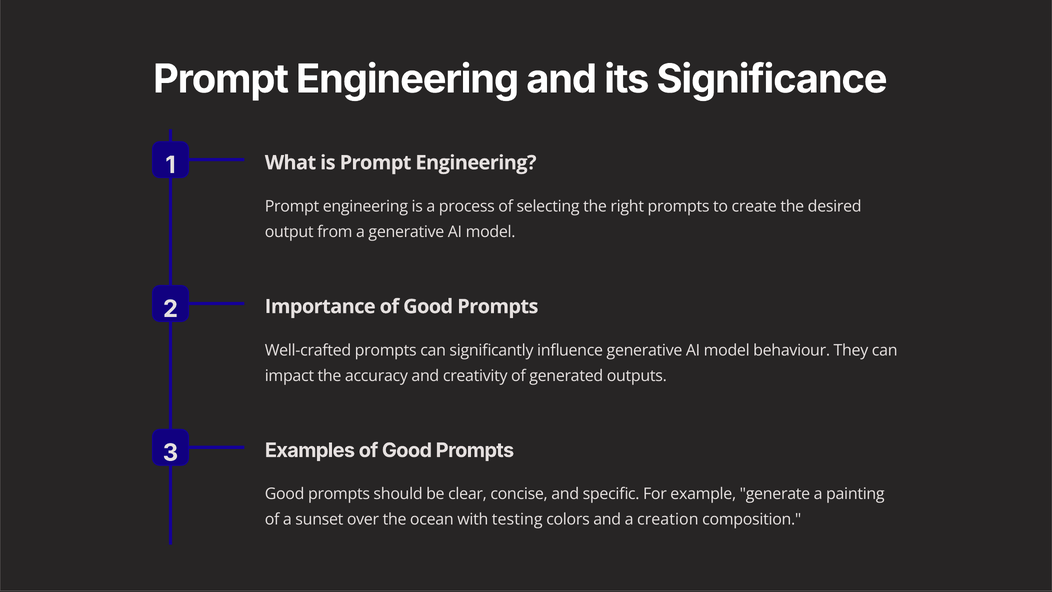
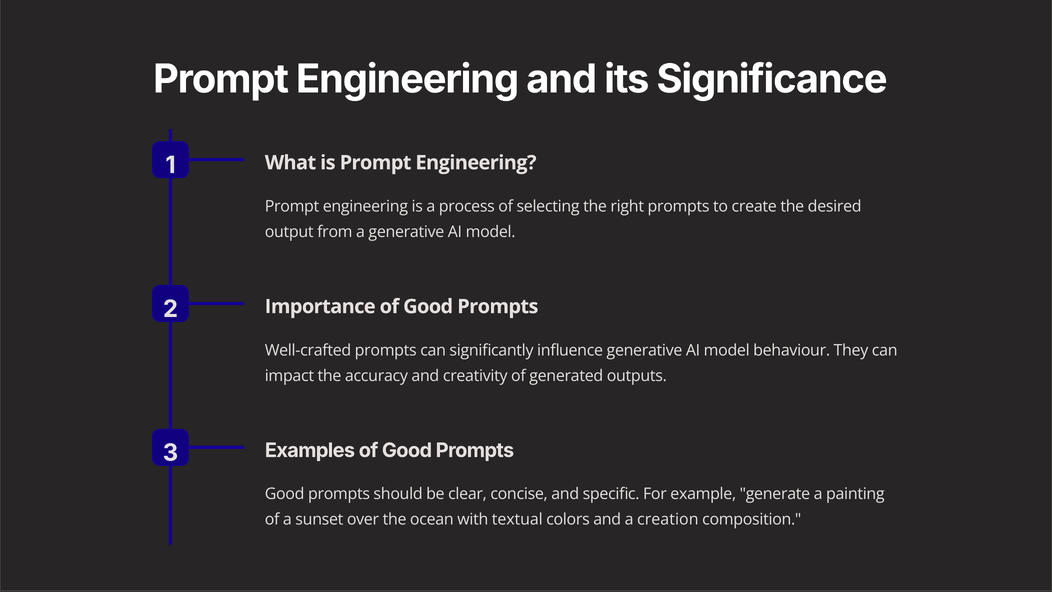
testing: testing -> textual
